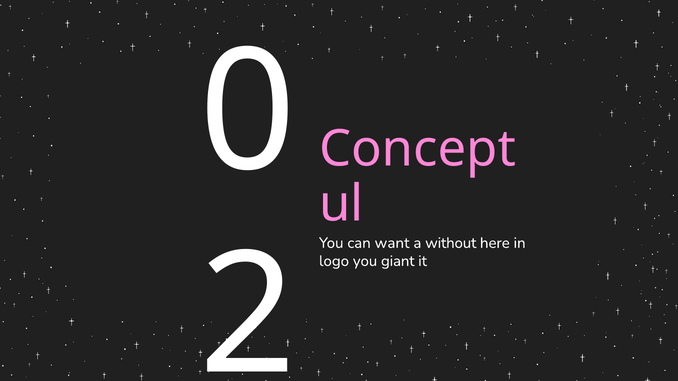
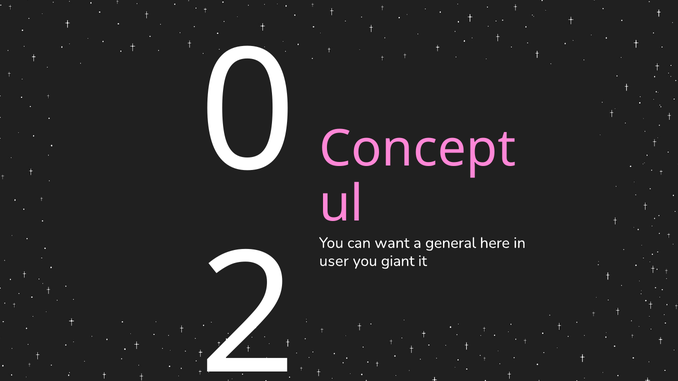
without: without -> general
logo: logo -> user
